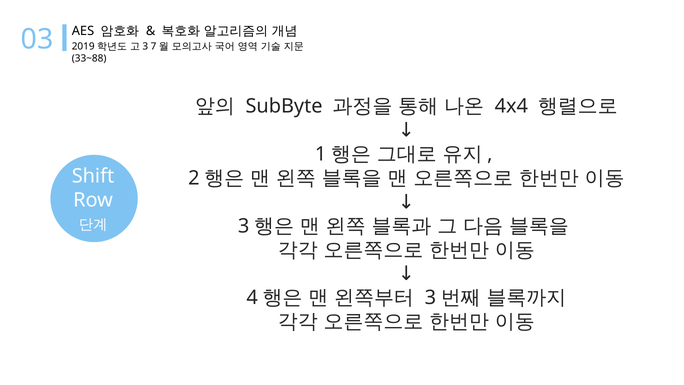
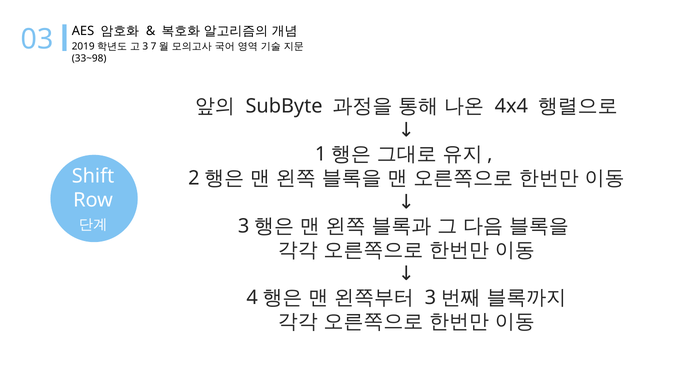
33~88: 33~88 -> 33~98
